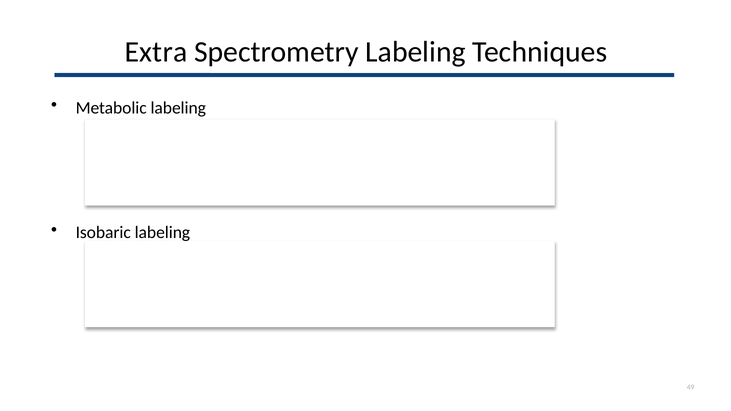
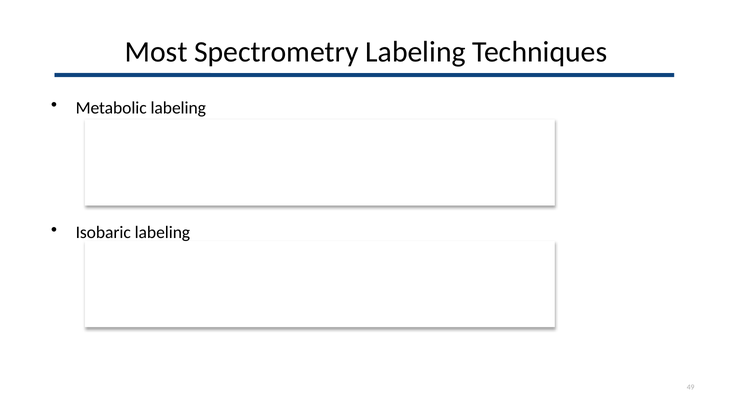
Extra: Extra -> Most
